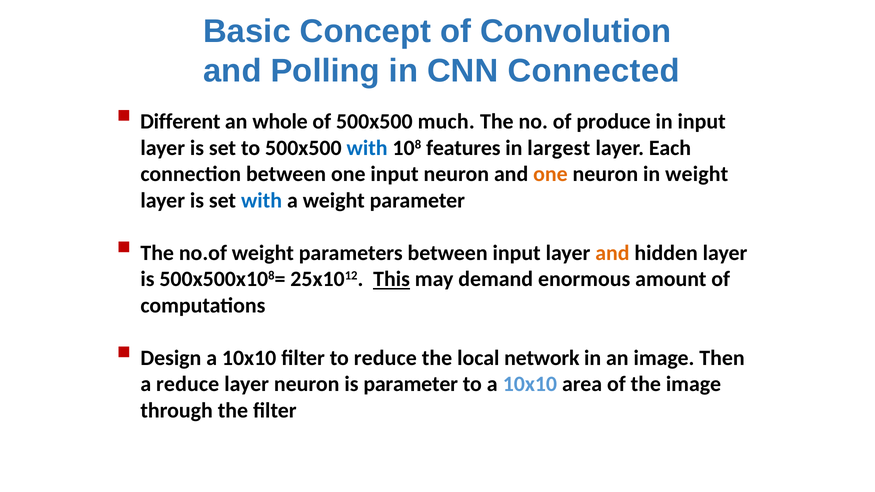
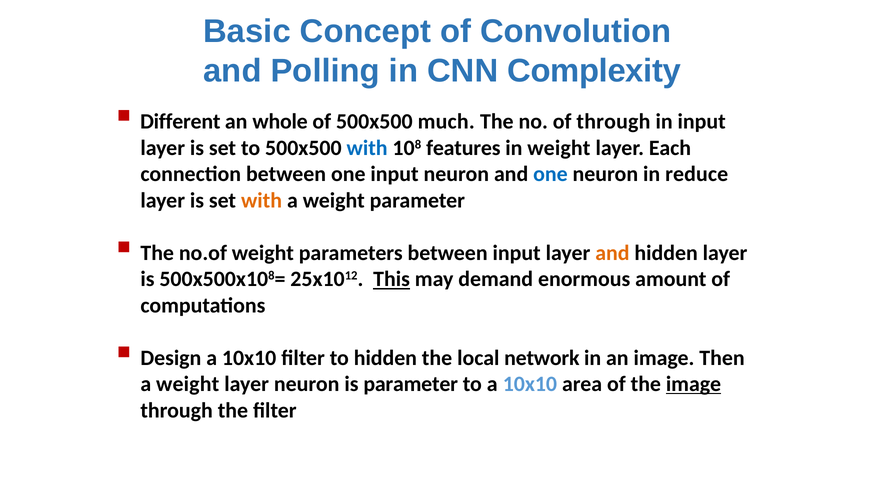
Connected: Connected -> Complexity
of produce: produce -> through
in largest: largest -> weight
one at (550, 174) colour: orange -> blue
in weight: weight -> reduce
with at (262, 201) colour: blue -> orange
to reduce: reduce -> hidden
reduce at (188, 384): reduce -> weight
image at (694, 384) underline: none -> present
